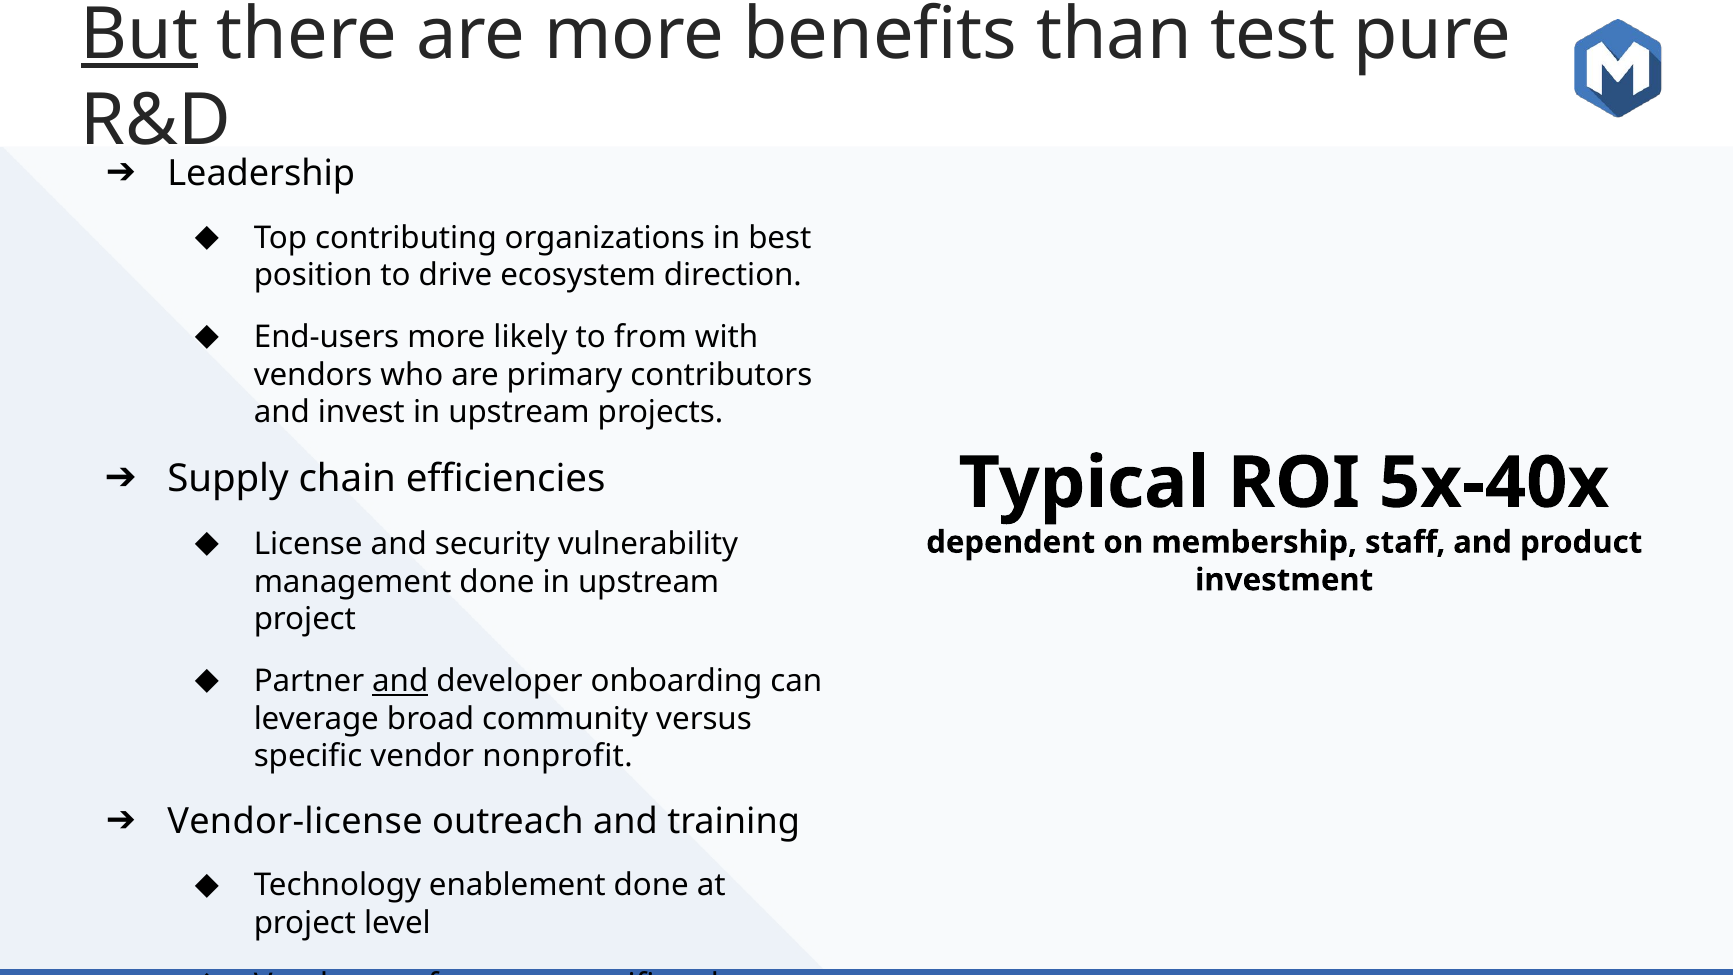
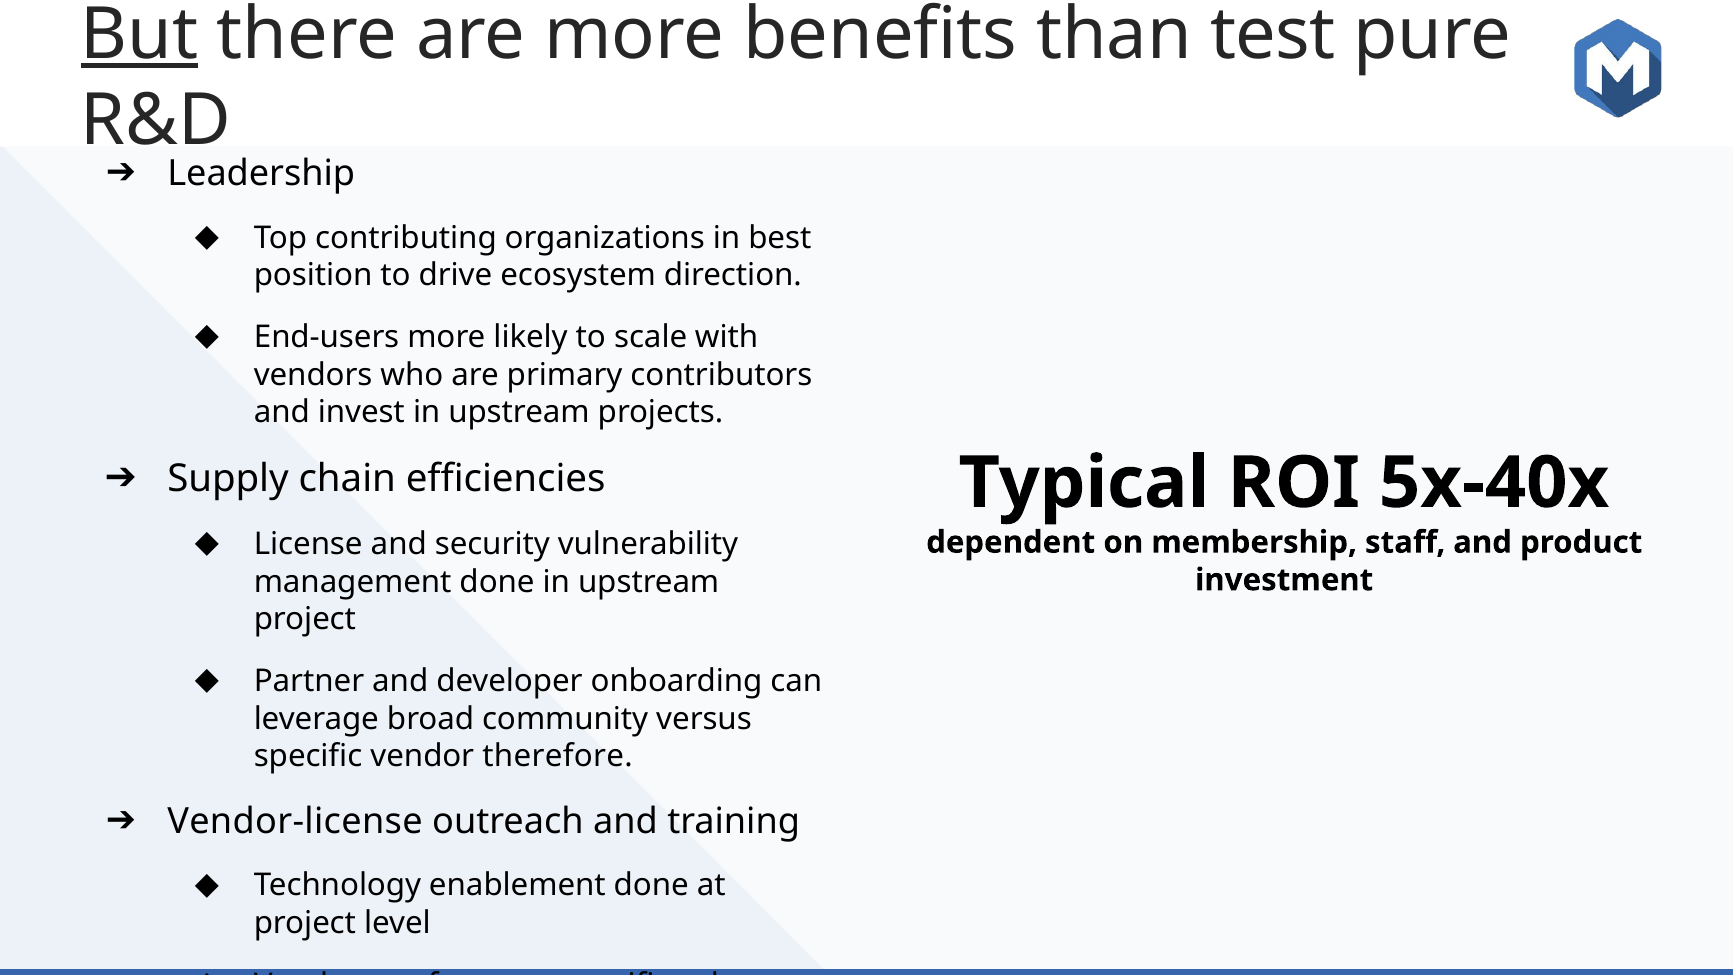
from: from -> scale
and at (400, 681) underline: present -> none
nonprofit: nonprofit -> therefore
